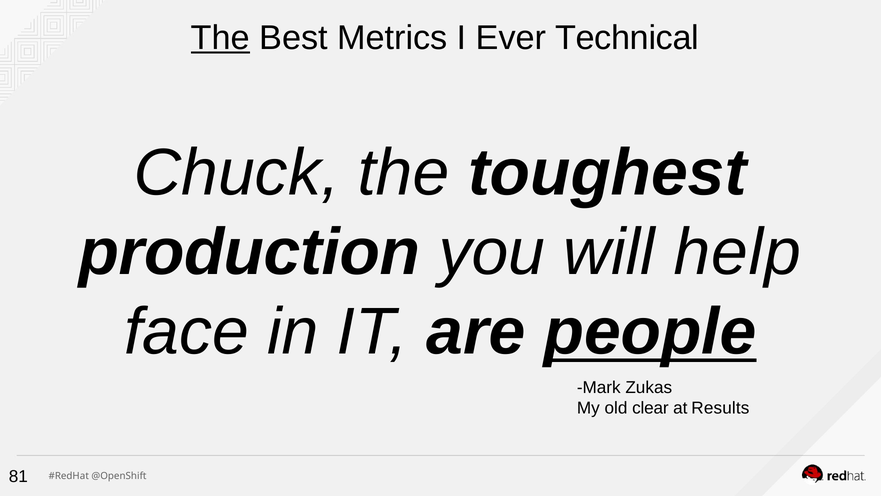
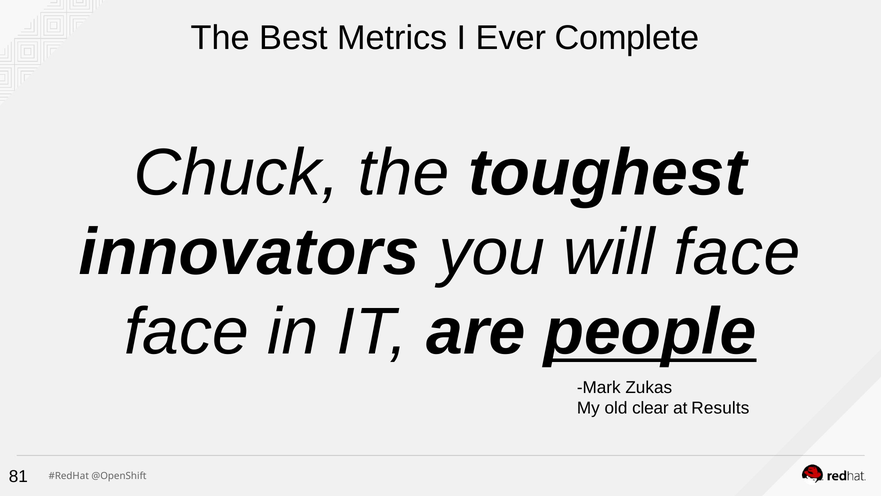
The at (220, 38) underline: present -> none
Technical: Technical -> Complete
production: production -> innovators
will help: help -> face
